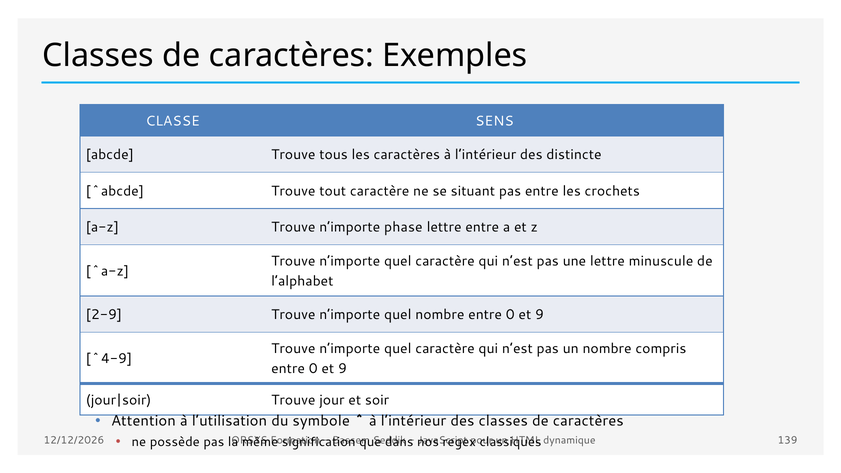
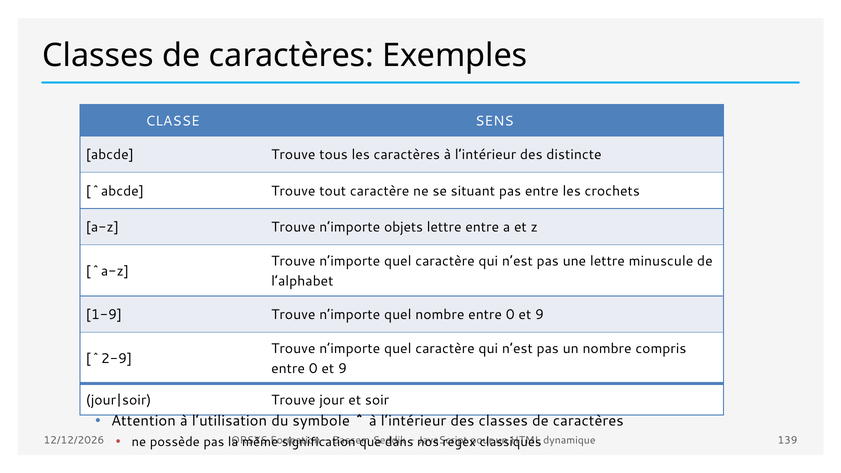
phase: phase -> objets
2-9: 2-9 -> 1-9
^4-9: ^4-9 -> ^2-9
